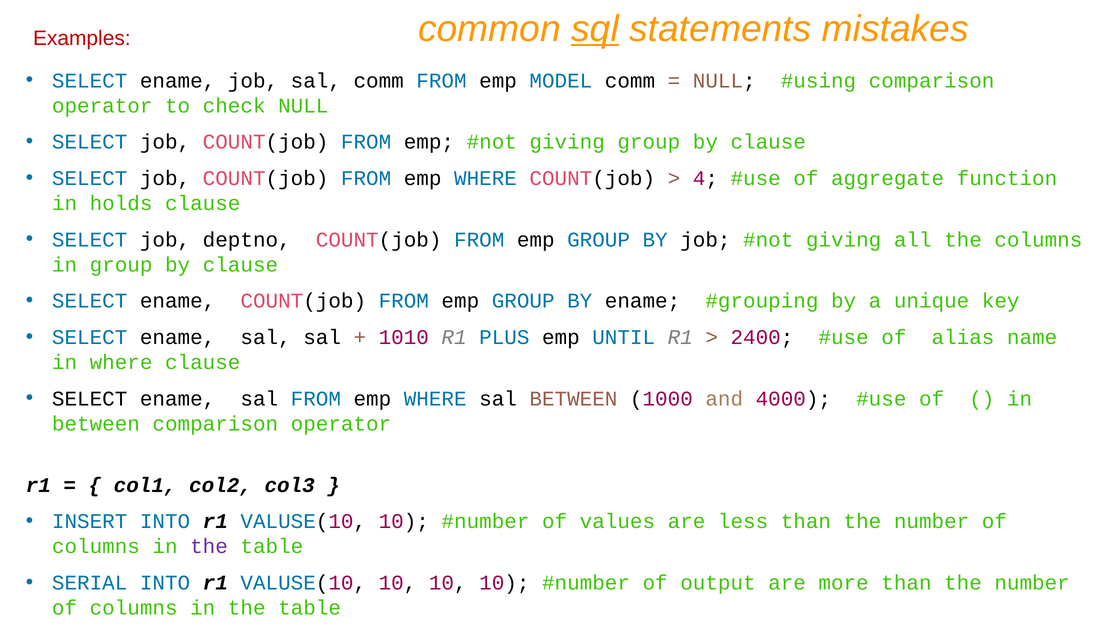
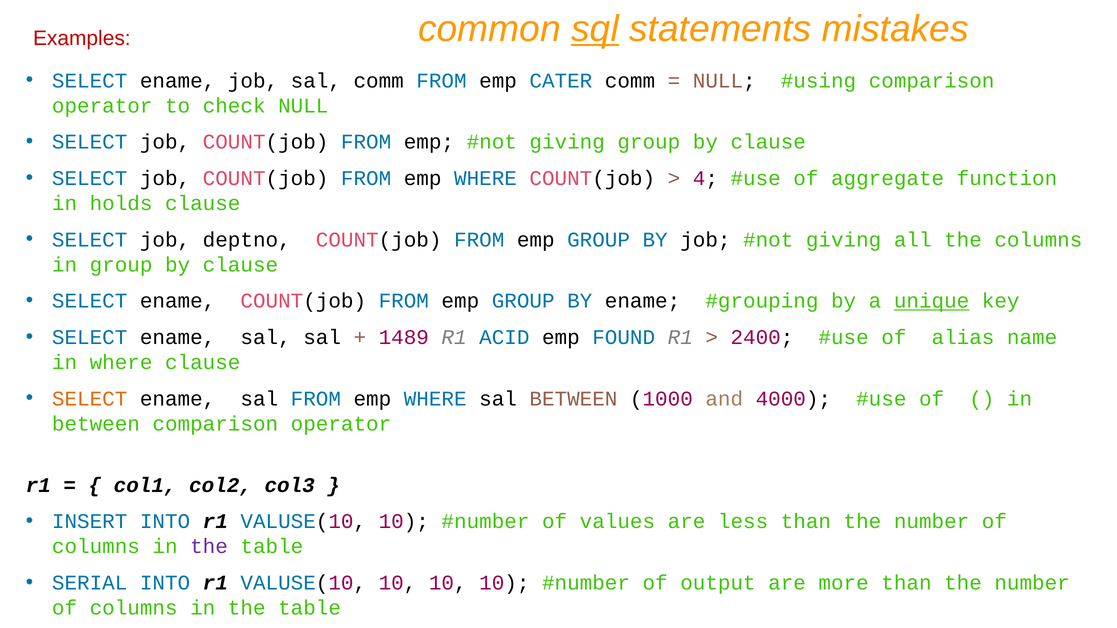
MODEL: MODEL -> CATER
unique underline: none -> present
1010: 1010 -> 1489
PLUS: PLUS -> ACID
UNTIL: UNTIL -> FOUND
SELECT at (90, 399) colour: black -> orange
